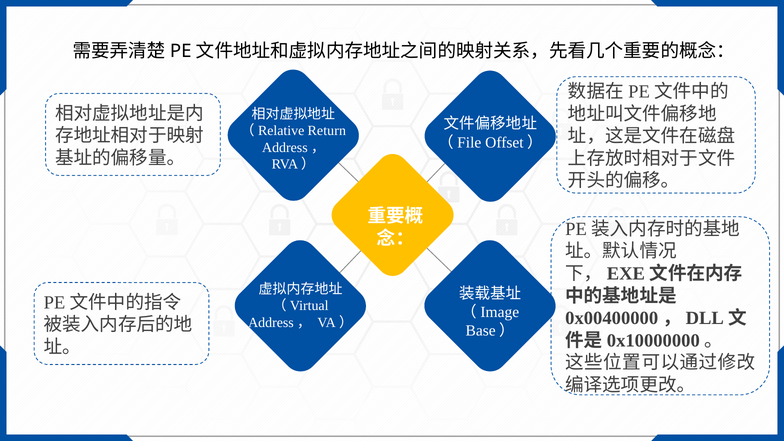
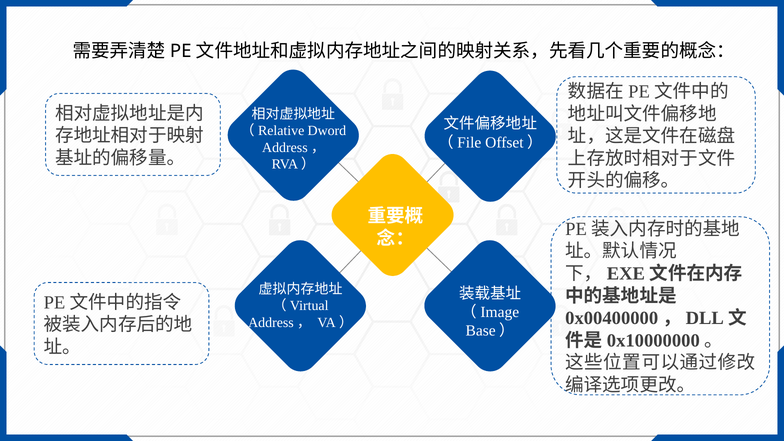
Return: Return -> Dword
